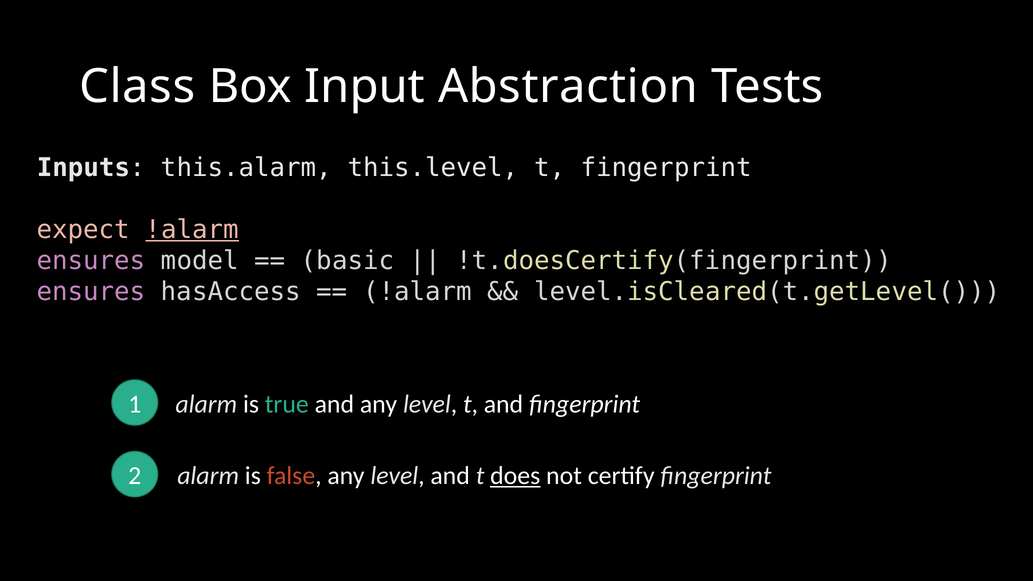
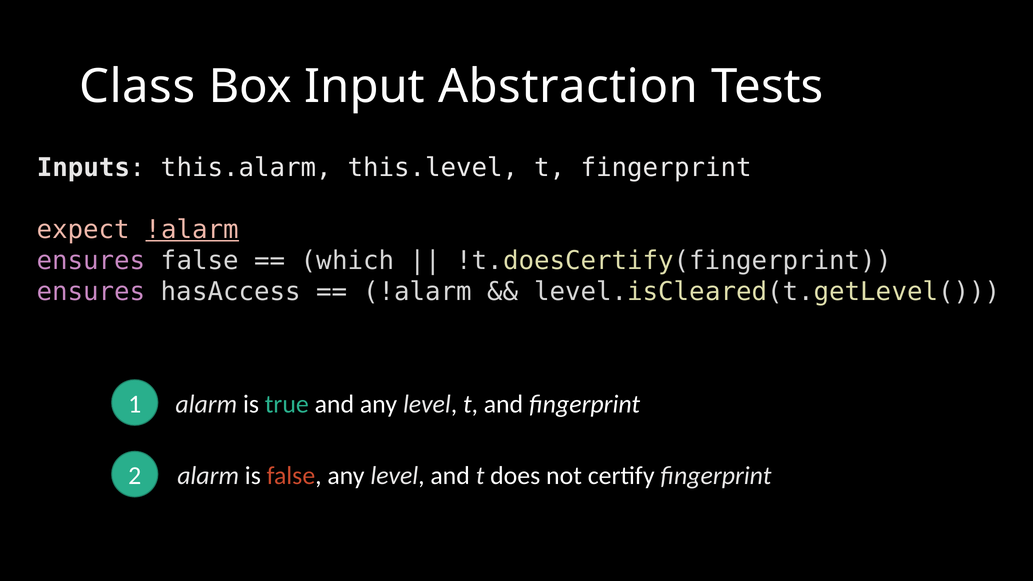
ensures model: model -> false
basic: basic -> which
does underline: present -> none
